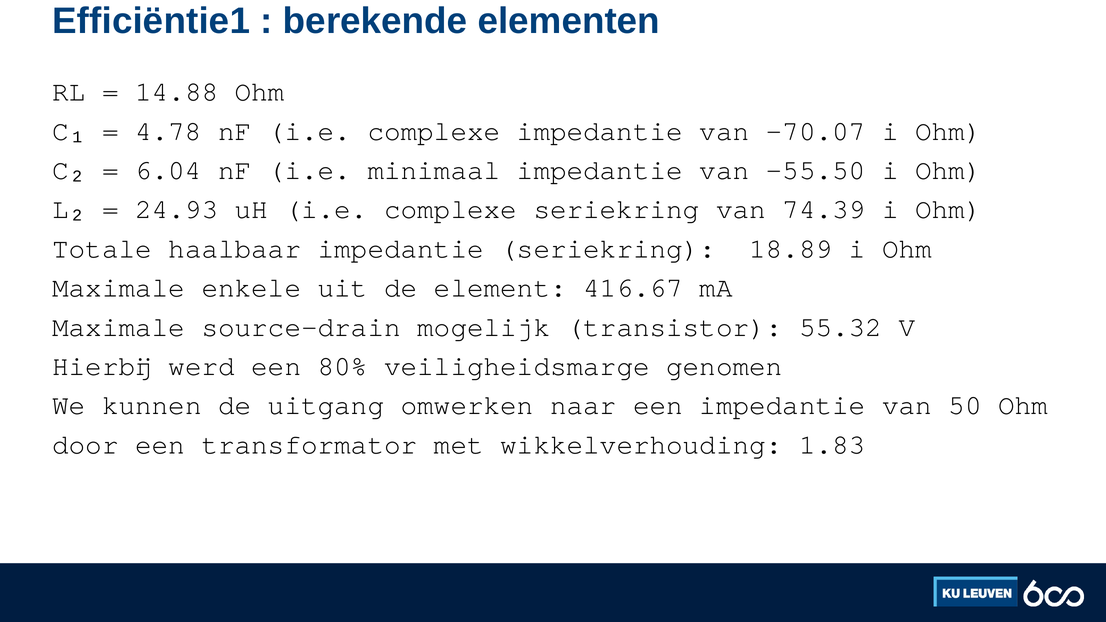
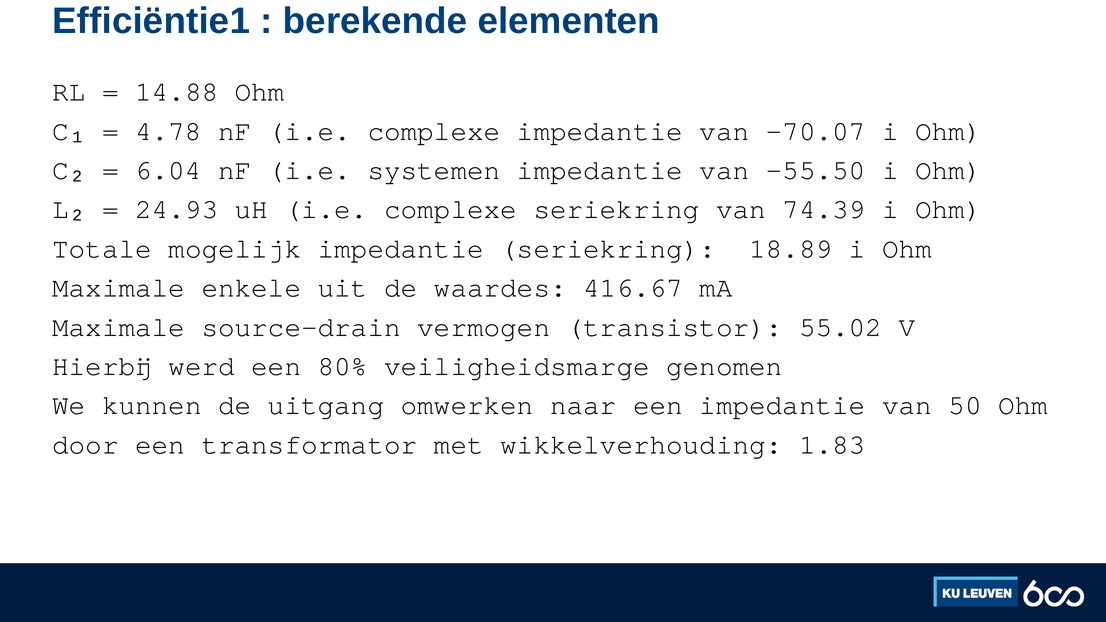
minimaal: minimaal -> systemen
haalbaar: haalbaar -> mogelijk
element: element -> waardes
mogelijk: mogelijk -> vermogen
55.32: 55.32 -> 55.02
